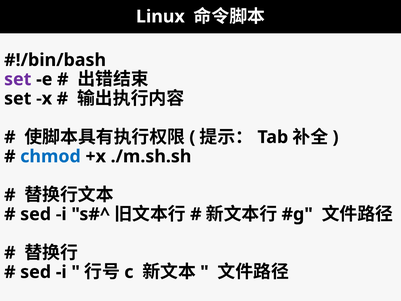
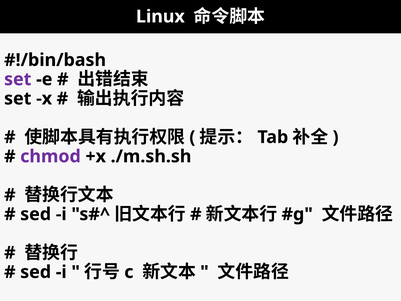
chmod colour: blue -> purple
